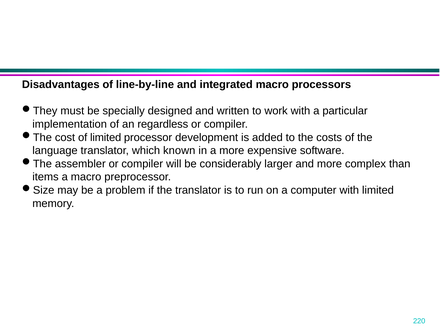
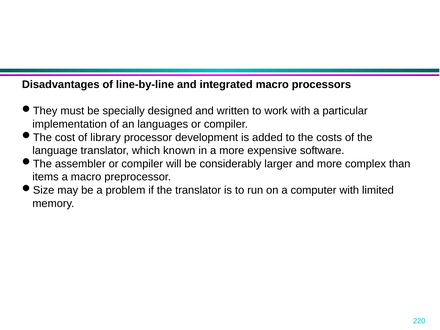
regardless: regardless -> languages
of limited: limited -> library
